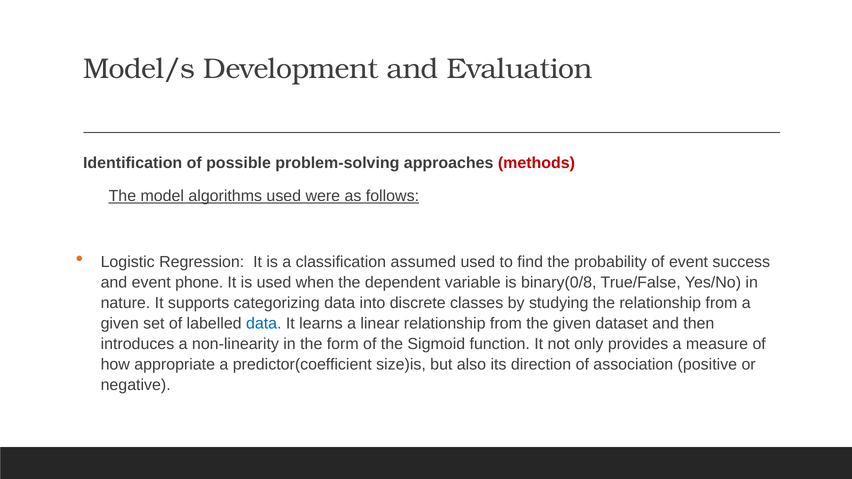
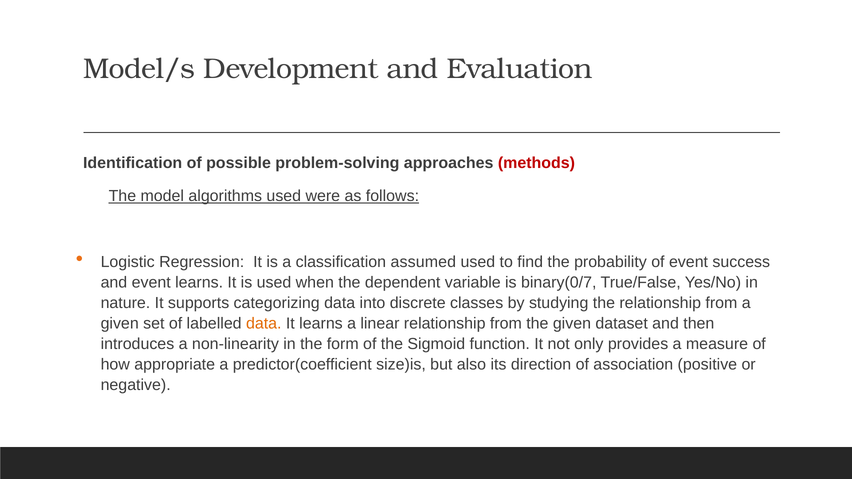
event phone: phone -> learns
binary(0/8: binary(0/8 -> binary(0/7
data at (264, 323) colour: blue -> orange
